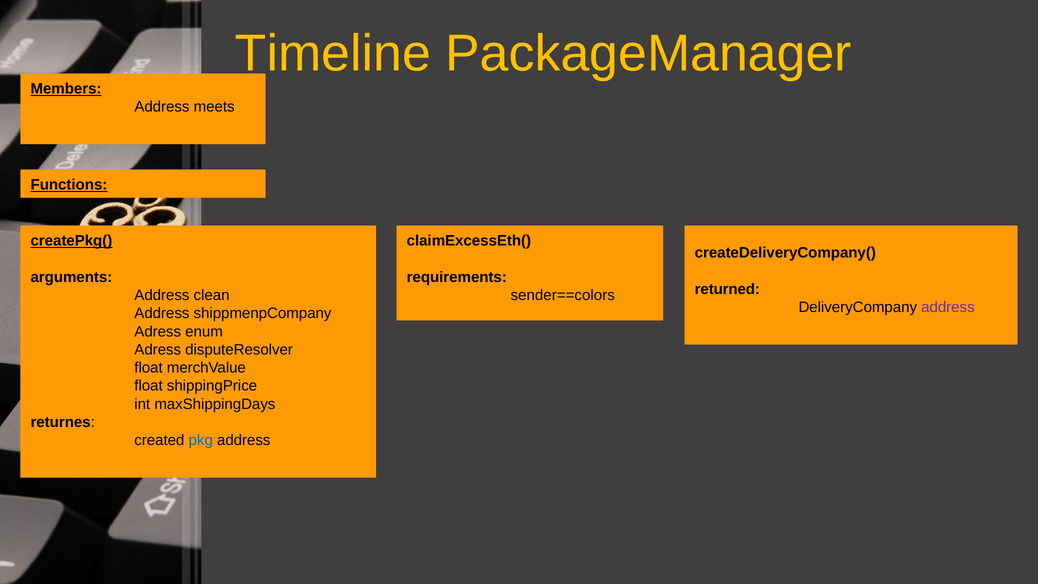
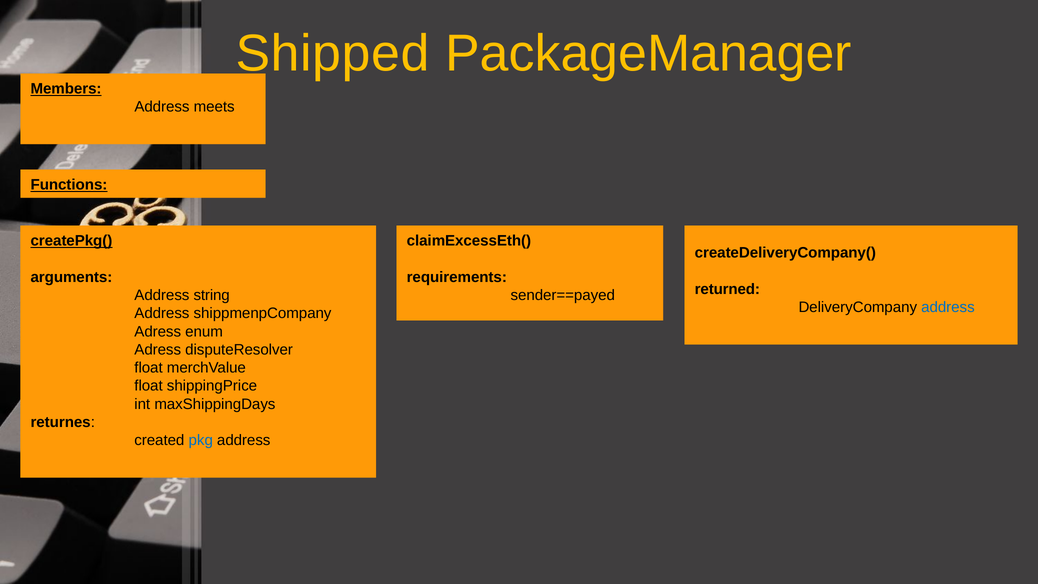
Timeline: Timeline -> Shipped
clean: clean -> string
sender==colors: sender==colors -> sender==payed
address at (948, 307) colour: purple -> blue
